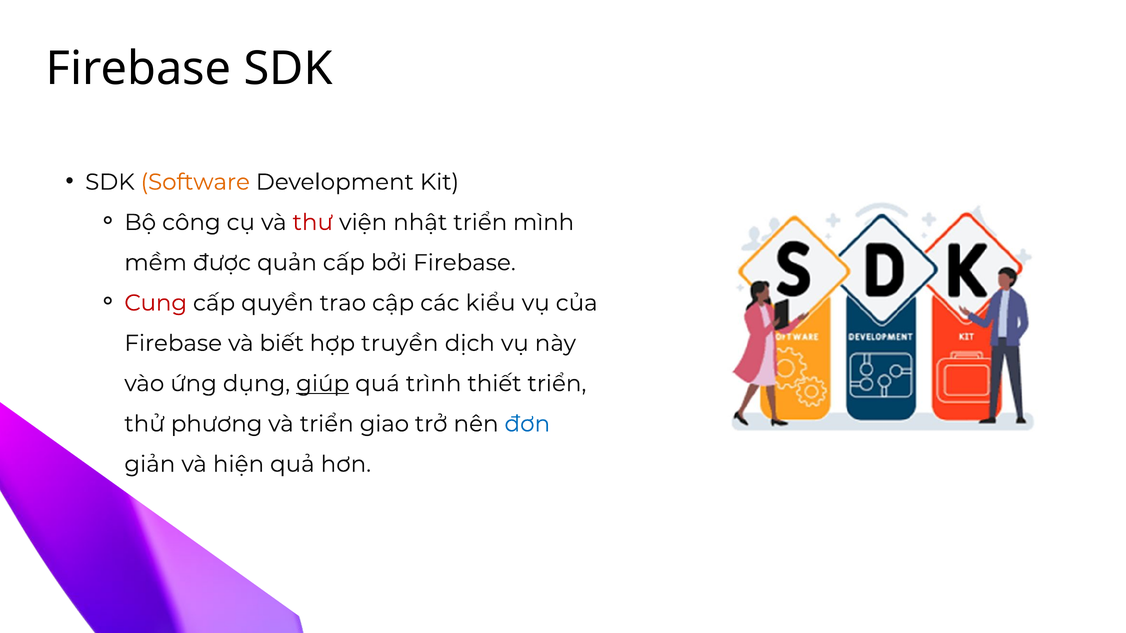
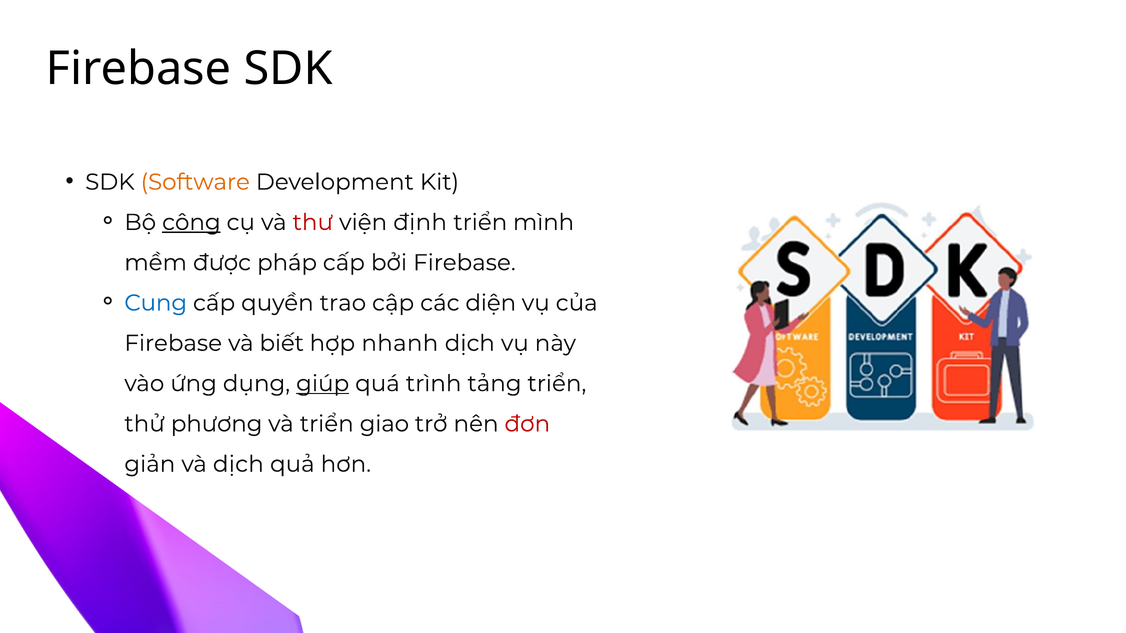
công underline: none -> present
nhật: nhật -> định
quản: quản -> pháp
Cung colour: red -> blue
kiểu: kiểu -> diện
truyền: truyền -> nhanh
thiết: thiết -> tảng
đơn colour: blue -> red
và hiện: hiện -> dịch
